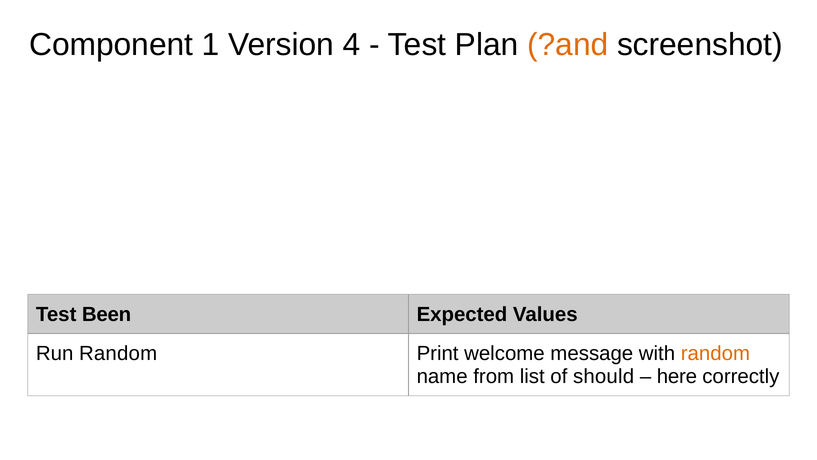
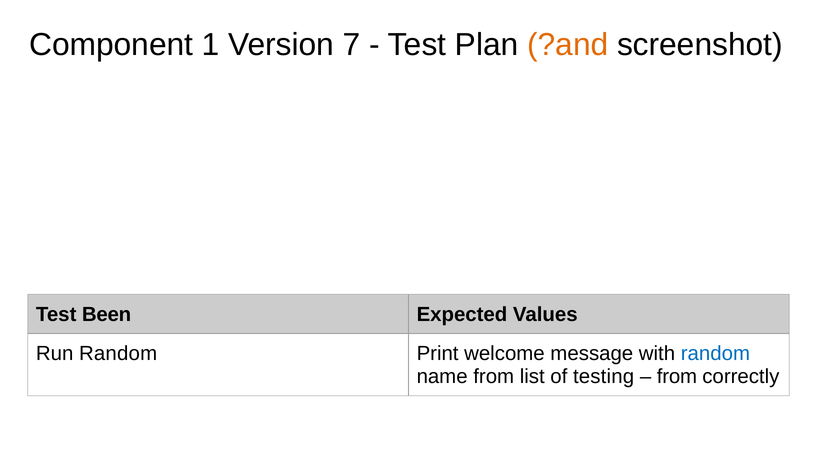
4: 4 -> 7
random at (715, 353) colour: orange -> blue
should: should -> testing
here at (677, 376): here -> from
